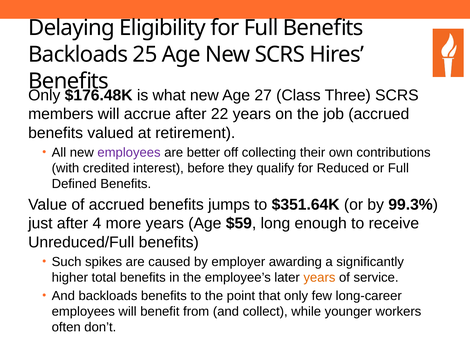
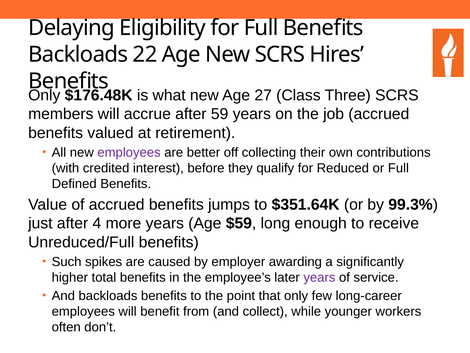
25: 25 -> 22
22: 22 -> 59
years at (319, 277) colour: orange -> purple
